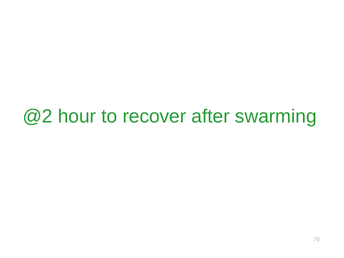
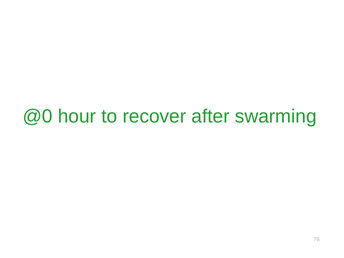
@2: @2 -> @0
